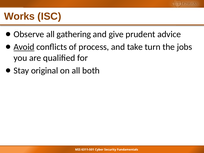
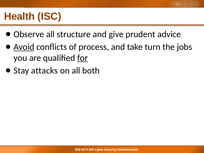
Works: Works -> Health
gathering: gathering -> structure
for underline: none -> present
original: original -> attacks
